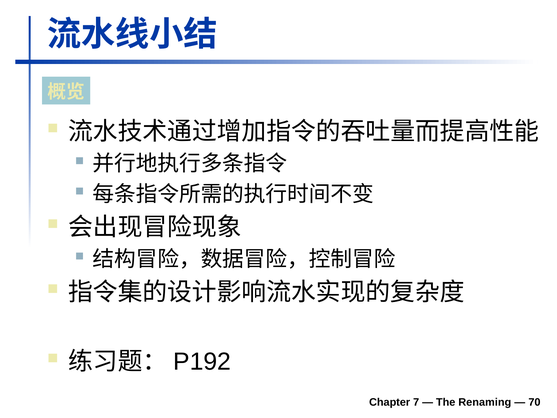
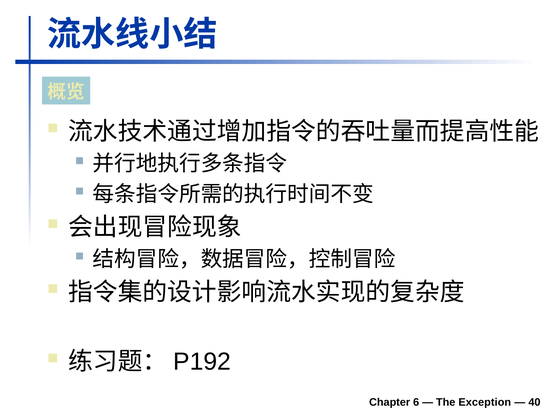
7: 7 -> 6
Renaming: Renaming -> Exception
70: 70 -> 40
